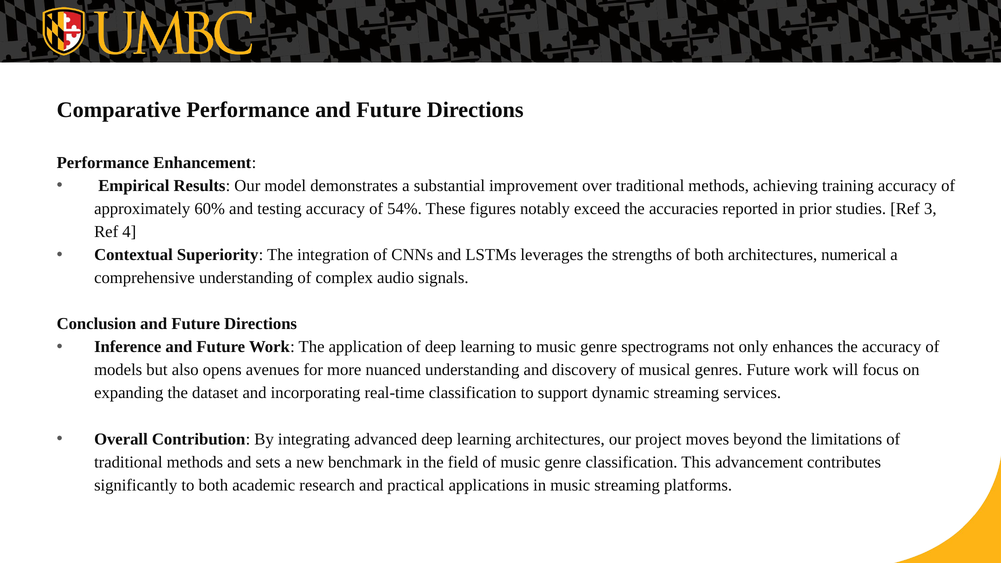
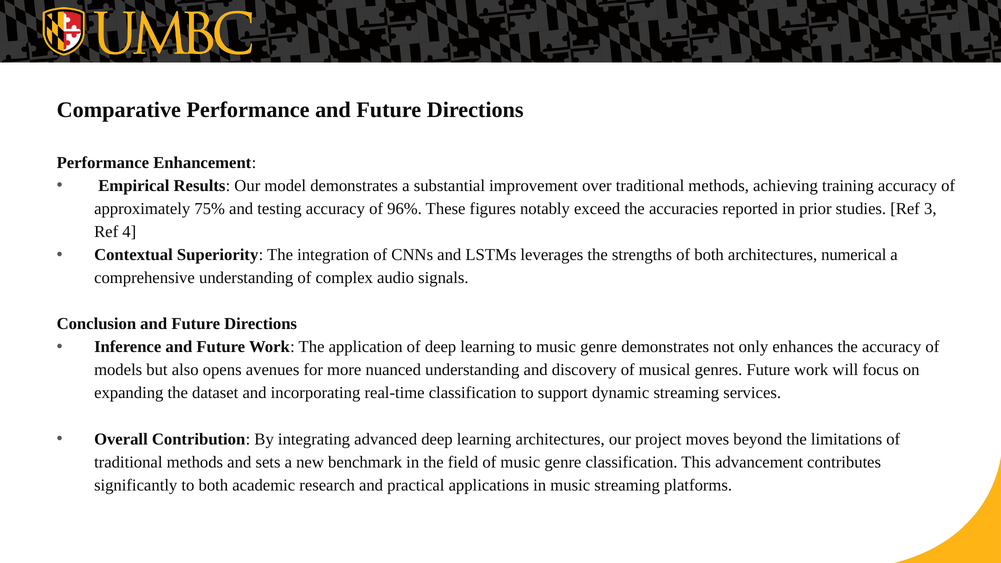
60%: 60% -> 75%
54%: 54% -> 96%
genre spectrograms: spectrograms -> demonstrates
